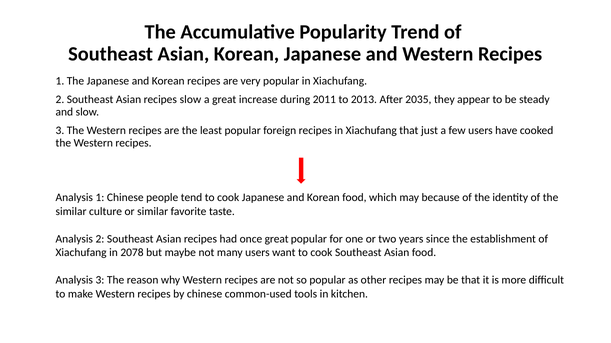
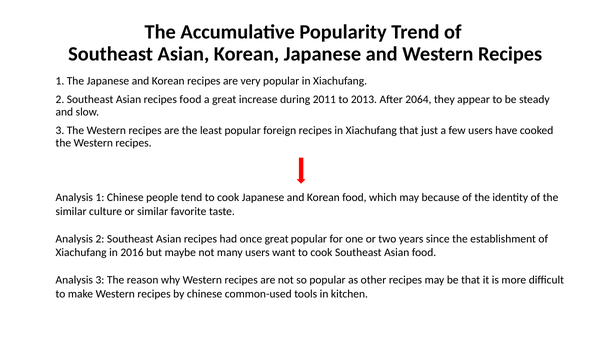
recipes slow: slow -> food
2035: 2035 -> 2064
2078: 2078 -> 2016
